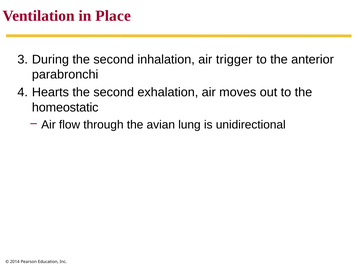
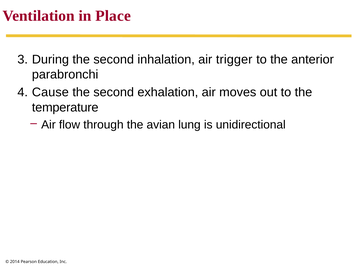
Hearts: Hearts -> Cause
homeostatic: homeostatic -> temperature
